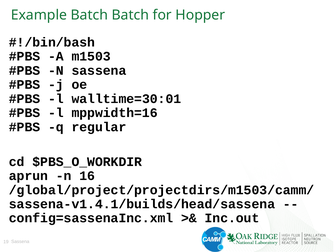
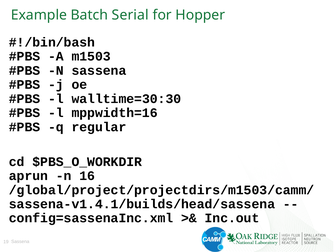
Batch Batch: Batch -> Serial
walltime=30:01: walltime=30:01 -> walltime=30:30
